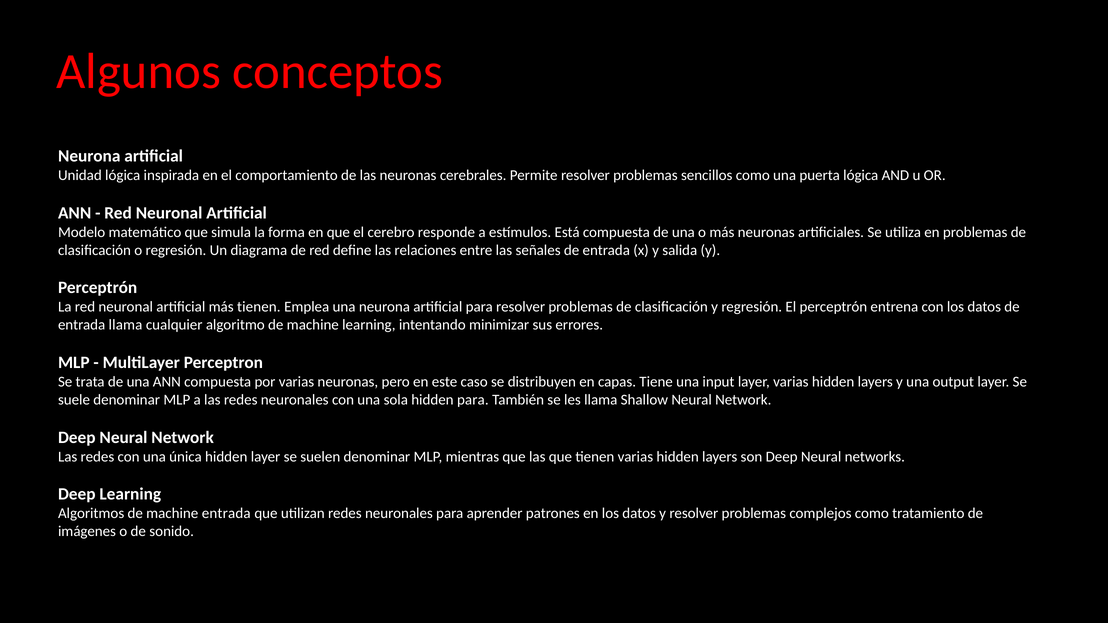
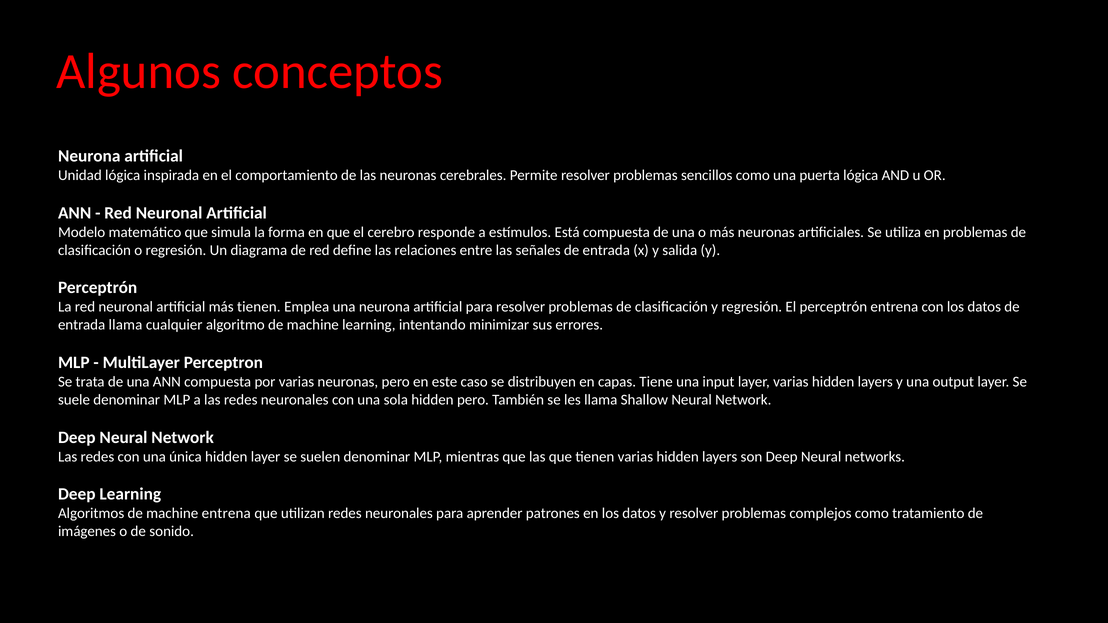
hidden para: para -> pero
machine entrada: entrada -> entrena
